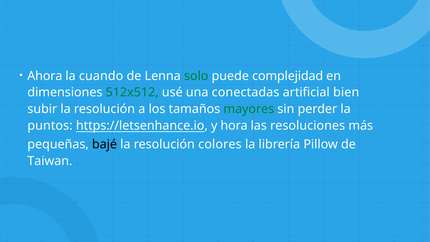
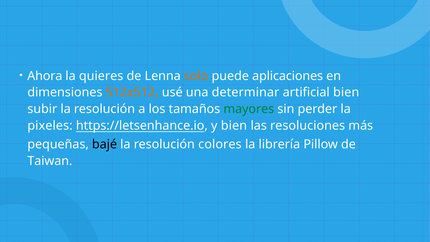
cuando: cuando -> quieres
solo colour: green -> orange
complejidad: complejidad -> aplicaciones
512x512 colour: green -> orange
conectadas: conectadas -> determinar
puntos: puntos -> pixeles
y hora: hora -> bien
